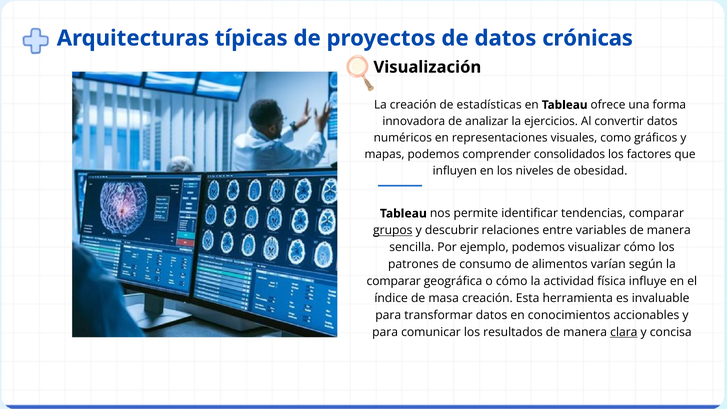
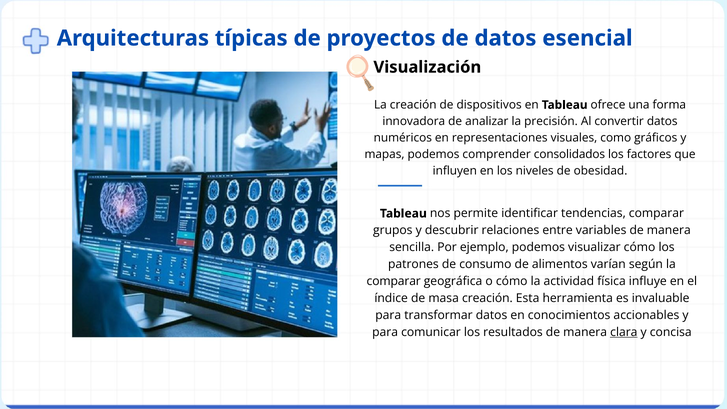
crónicas: crónicas -> esencial
estadísticas: estadísticas -> dispositivos
ejercicios: ejercicios -> precisión
grupos underline: present -> none
